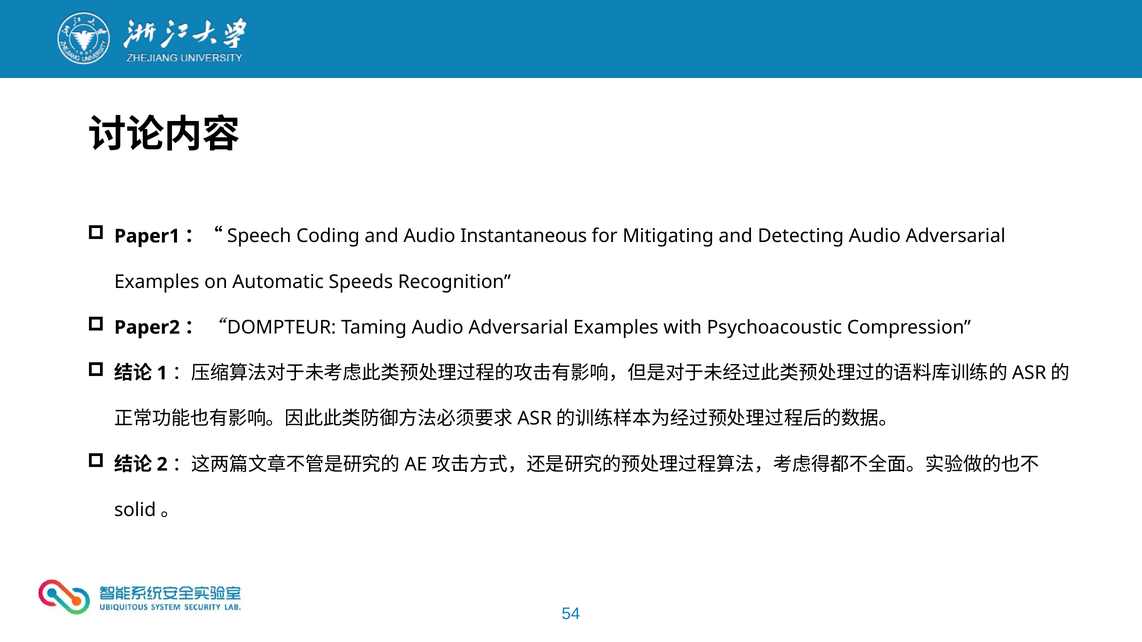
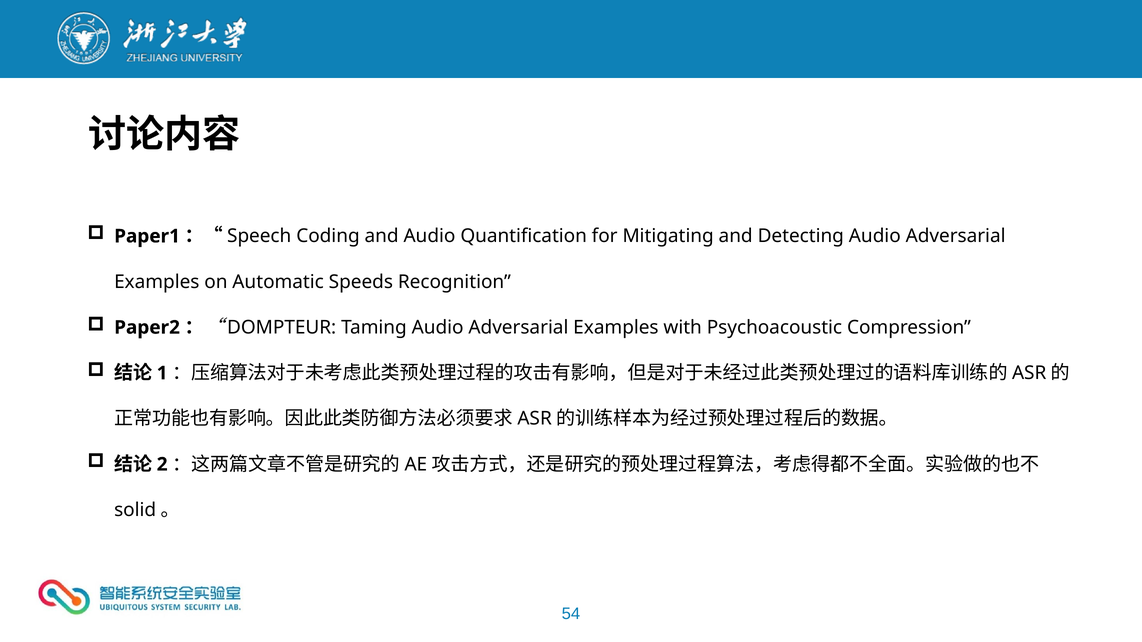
Instantaneous: Instantaneous -> Quantification
